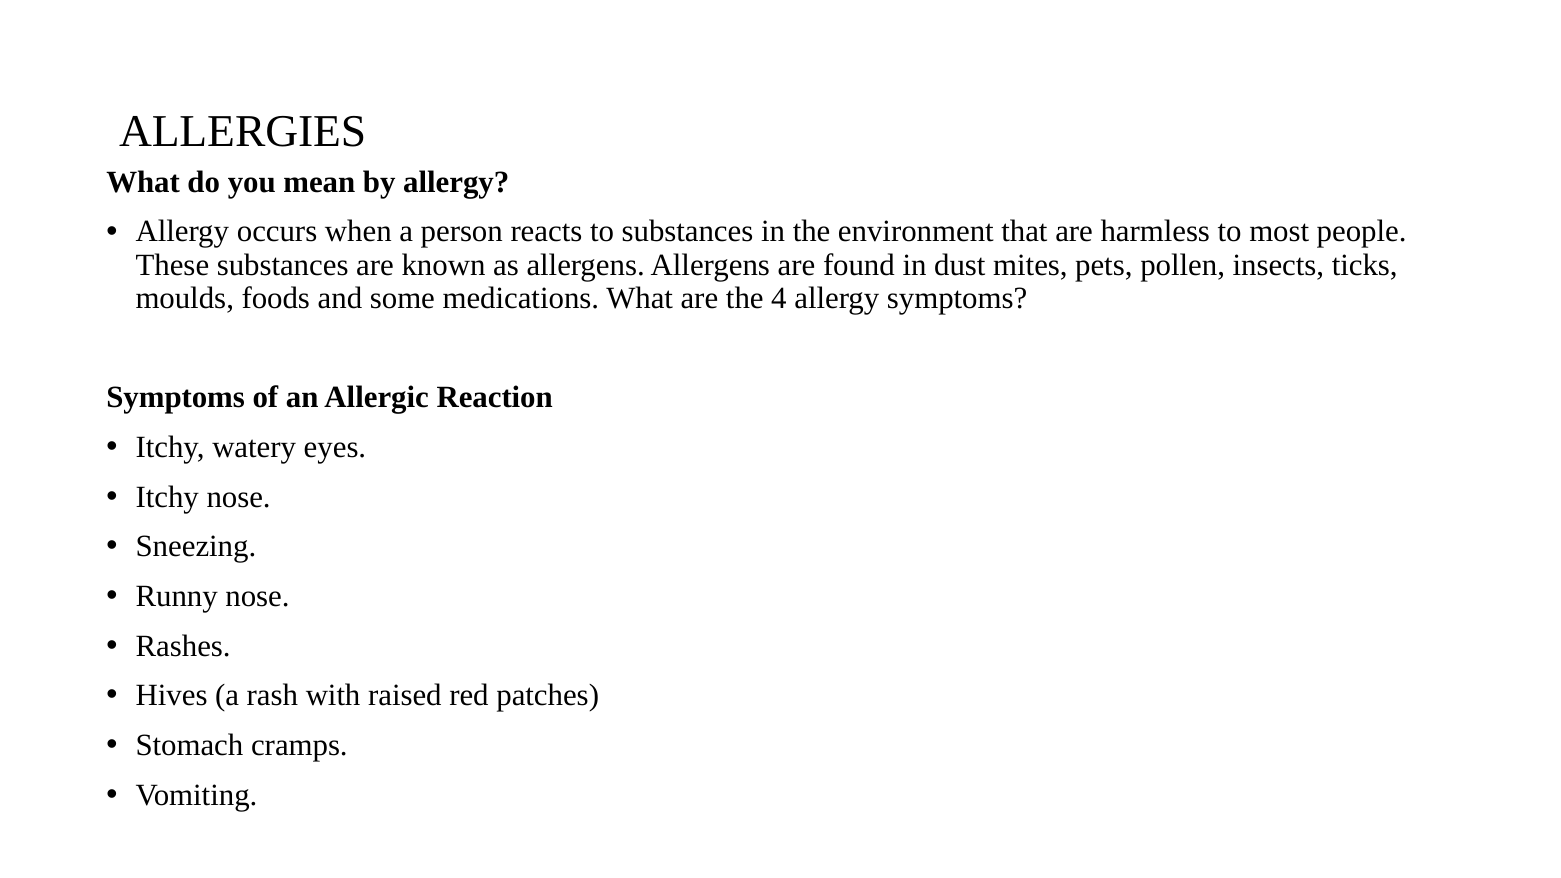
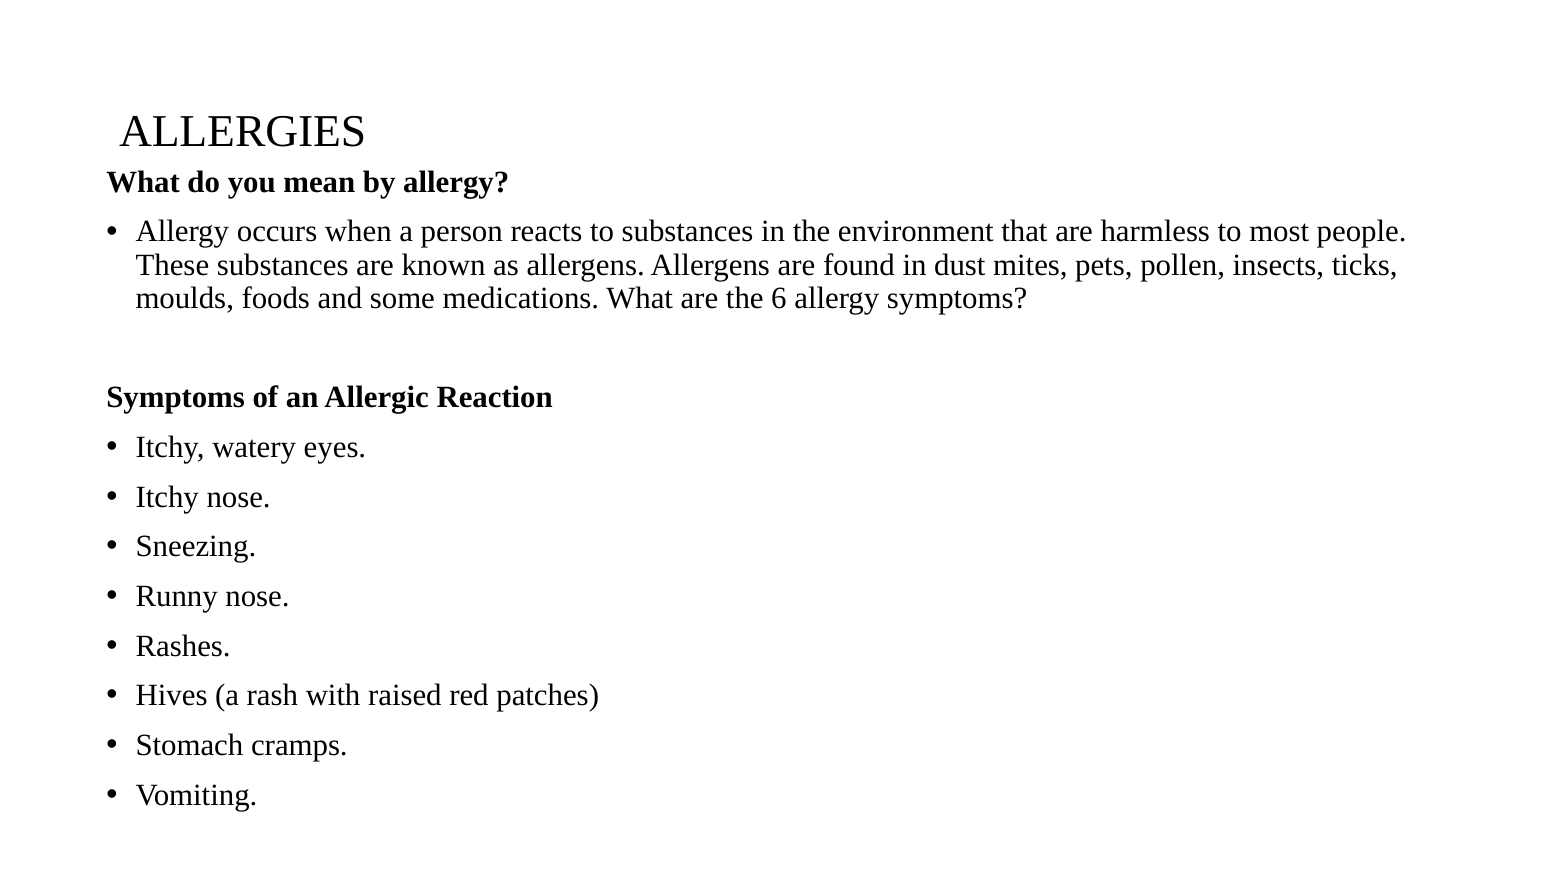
4: 4 -> 6
